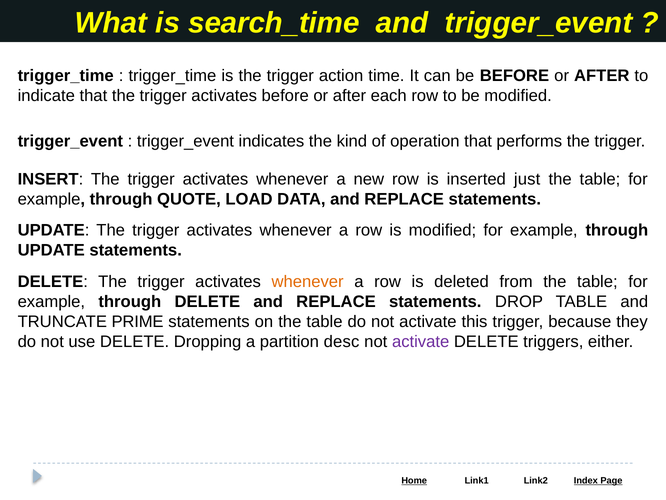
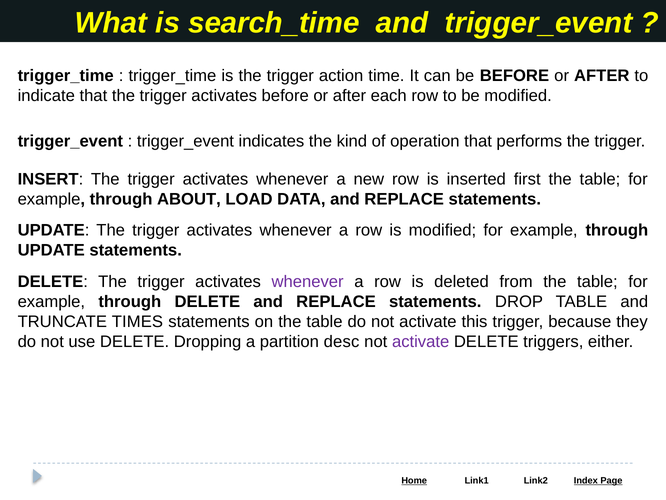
just: just -> first
QUOTE: QUOTE -> ABOUT
whenever at (308, 281) colour: orange -> purple
PRIME: PRIME -> TIMES
